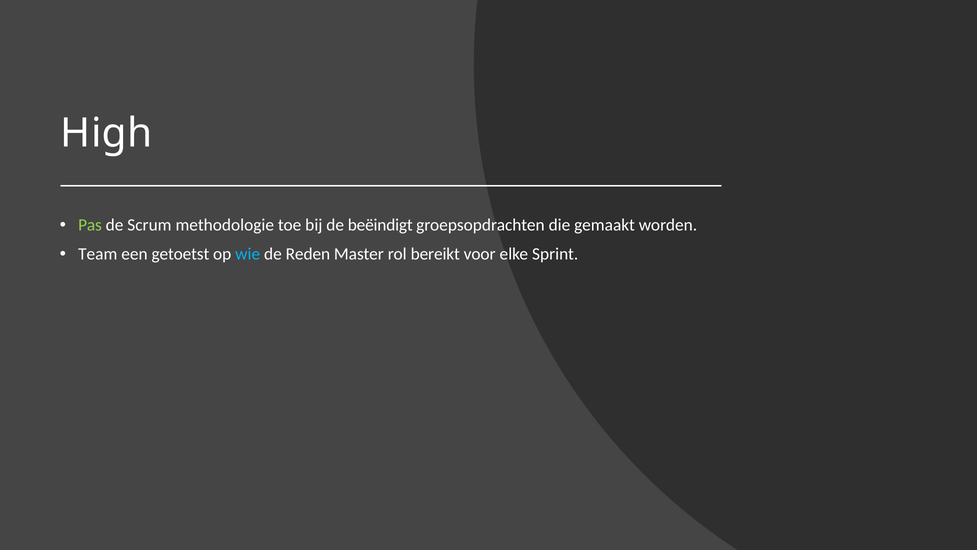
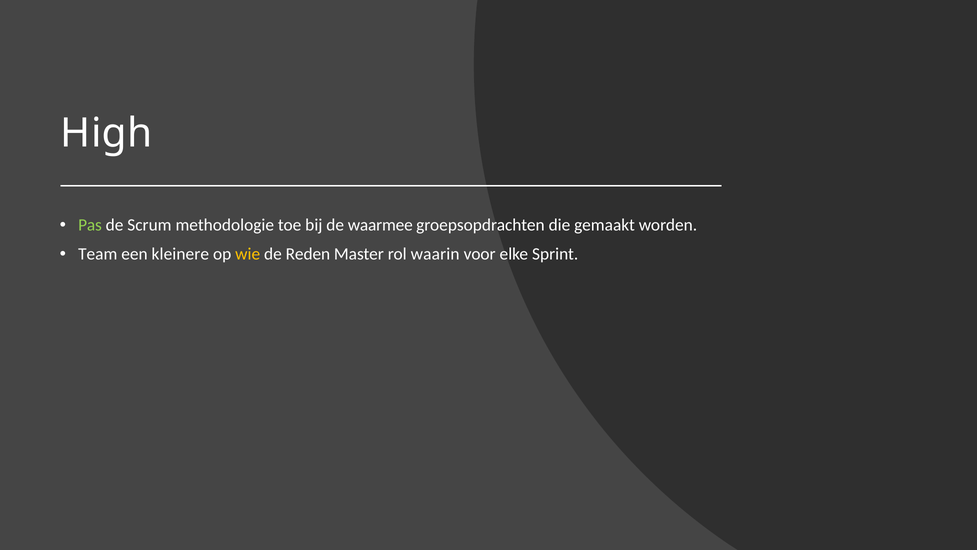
beëindigt: beëindigt -> waarmee
getoetst: getoetst -> kleinere
wie colour: light blue -> yellow
bereikt: bereikt -> waarin
